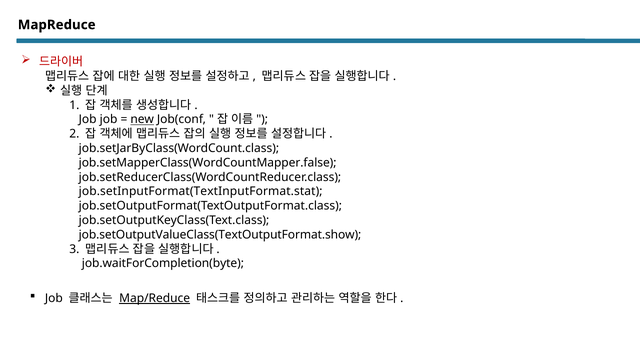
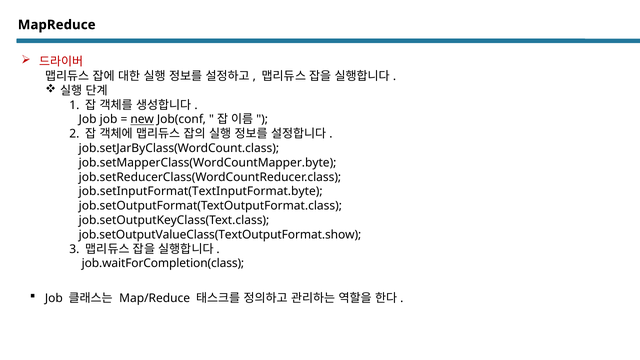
job.setMapperClass(WordCountMapper.false: job.setMapperClass(WordCountMapper.false -> job.setMapperClass(WordCountMapper.byte
job.setInputFormat(TextInputFormat.stat: job.setInputFormat(TextInputFormat.stat -> job.setInputFormat(TextInputFormat.byte
job.waitForCompletion(byte: job.waitForCompletion(byte -> job.waitForCompletion(class
Map/Reduce underline: present -> none
